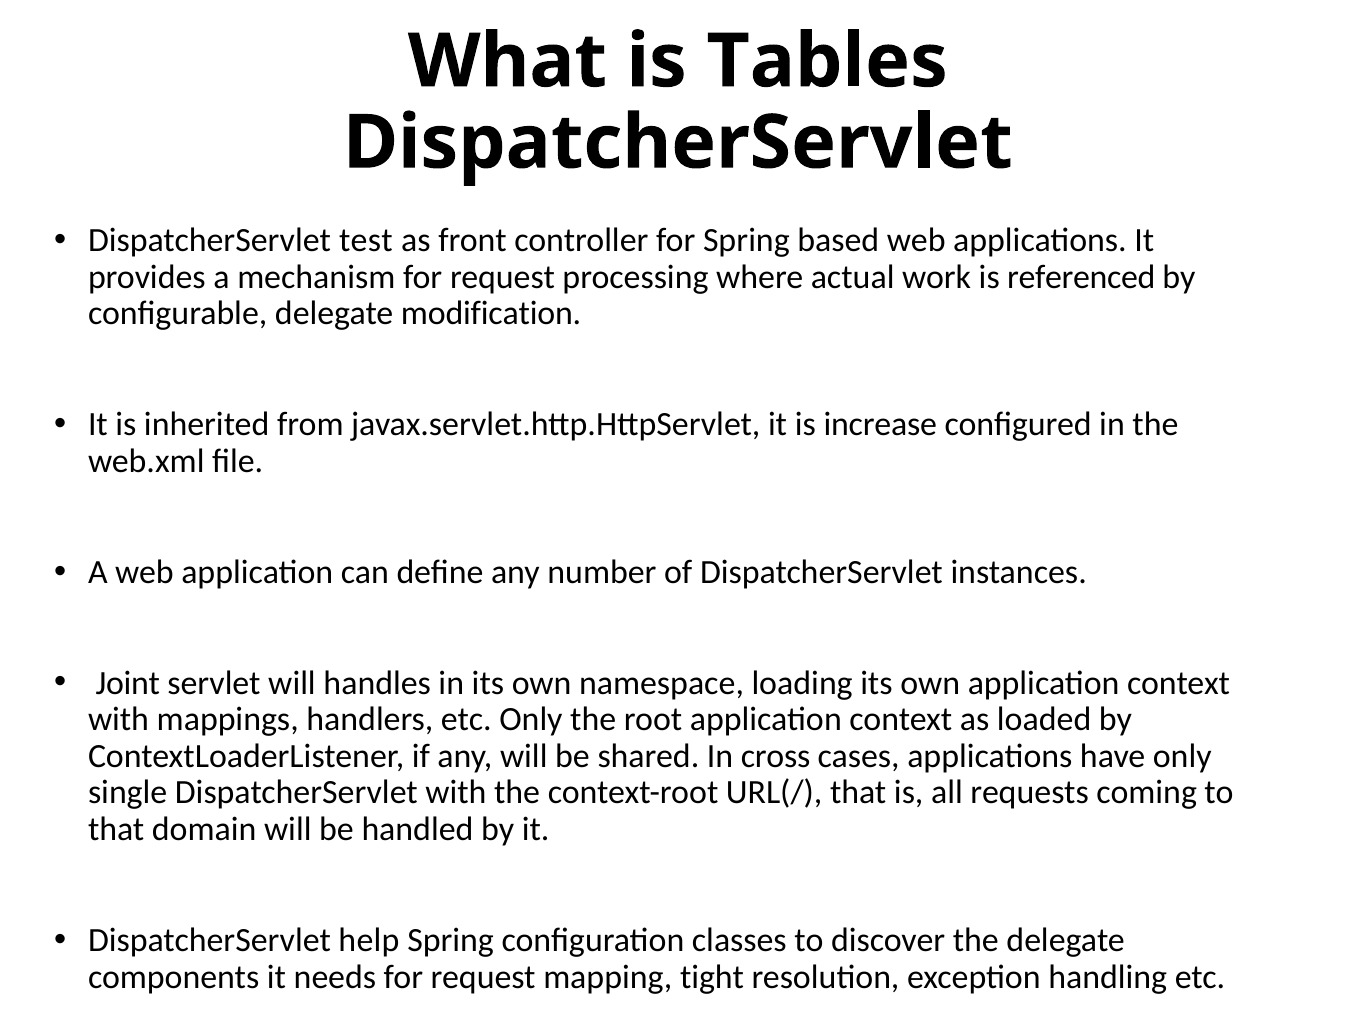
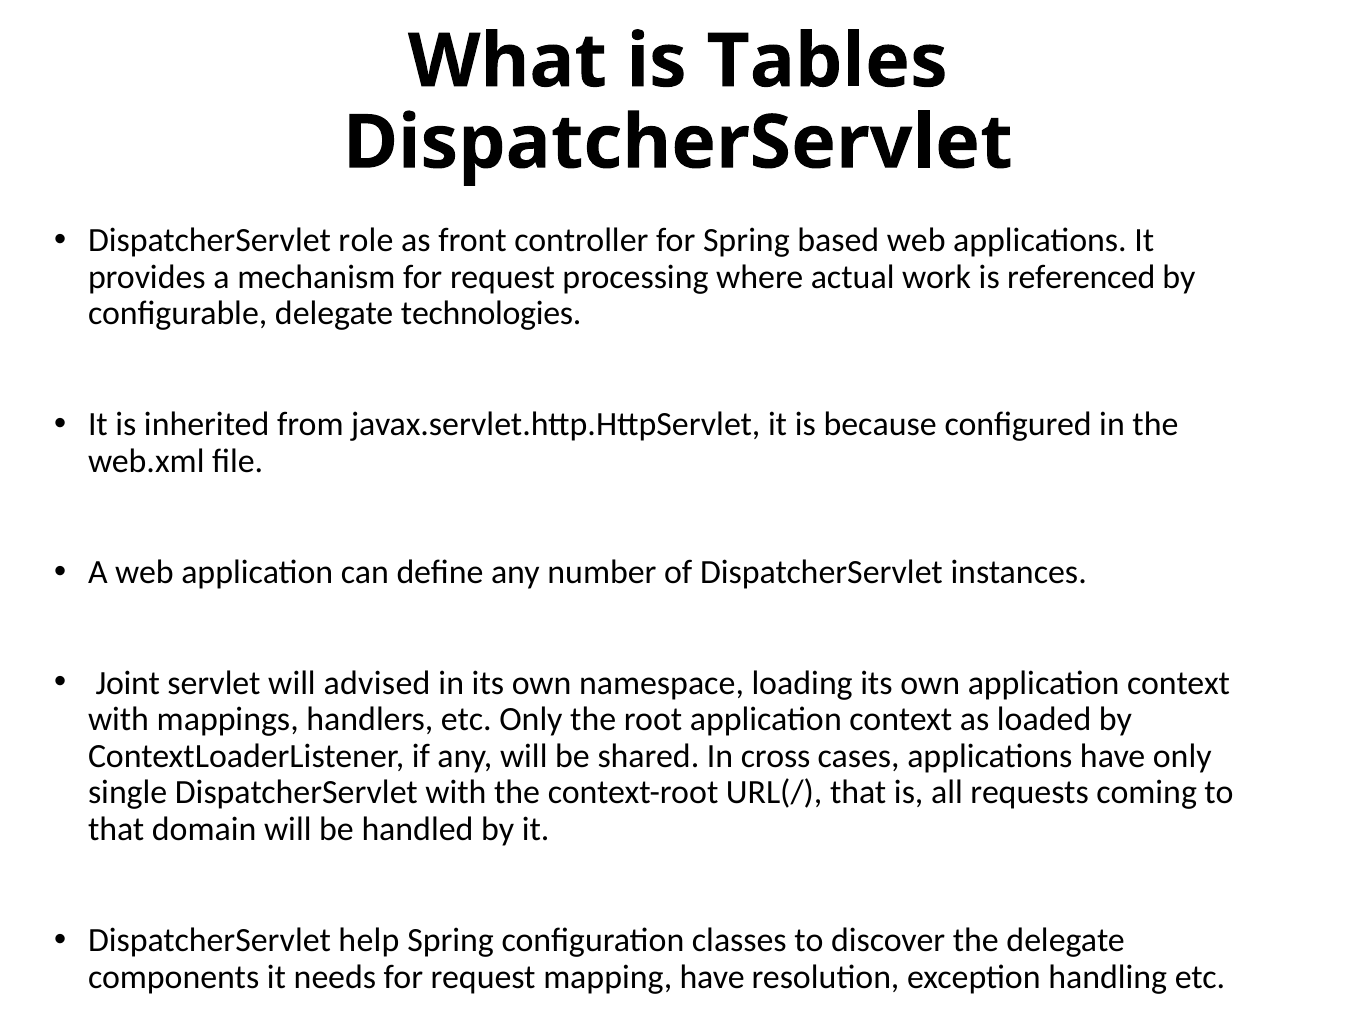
test: test -> role
modification: modification -> technologies
increase: increase -> because
handles: handles -> advised
mapping tight: tight -> have
